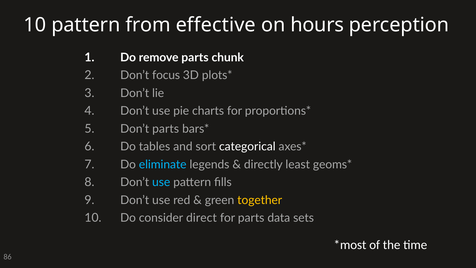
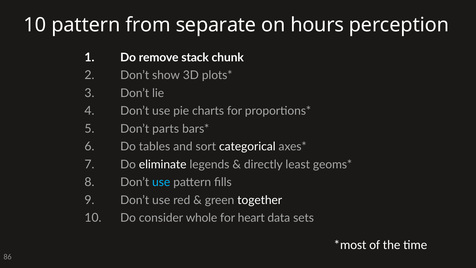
effective: effective -> separate
remove parts: parts -> stack
focus: focus -> show
eliminate colour: light blue -> white
together colour: yellow -> white
direct: direct -> whole
for parts: parts -> heart
